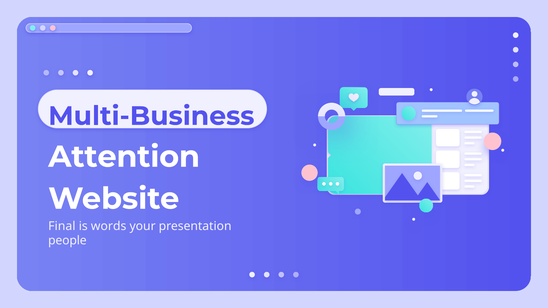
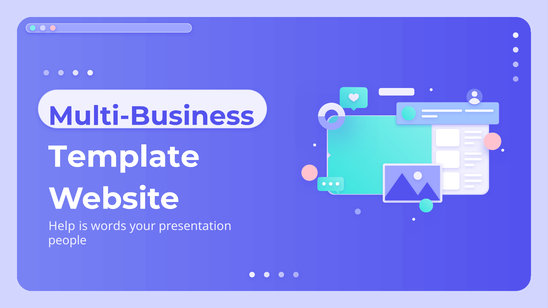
Attention: Attention -> Template
Final: Final -> Help
